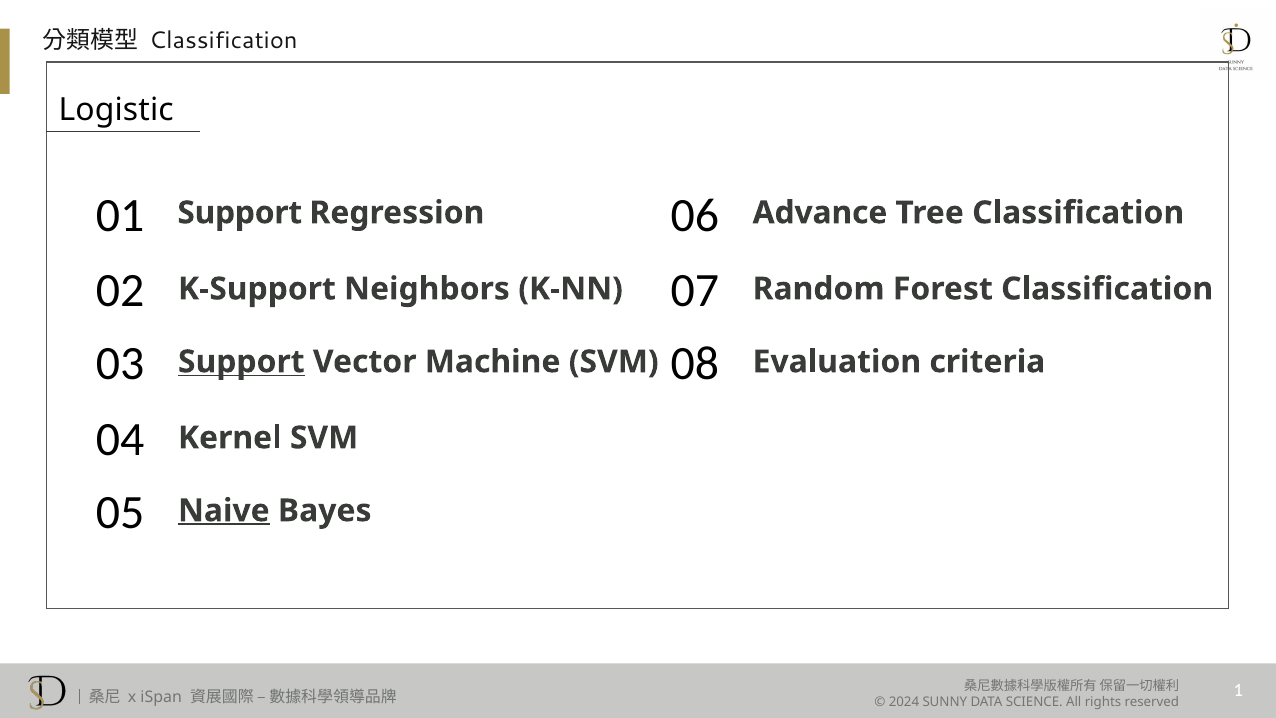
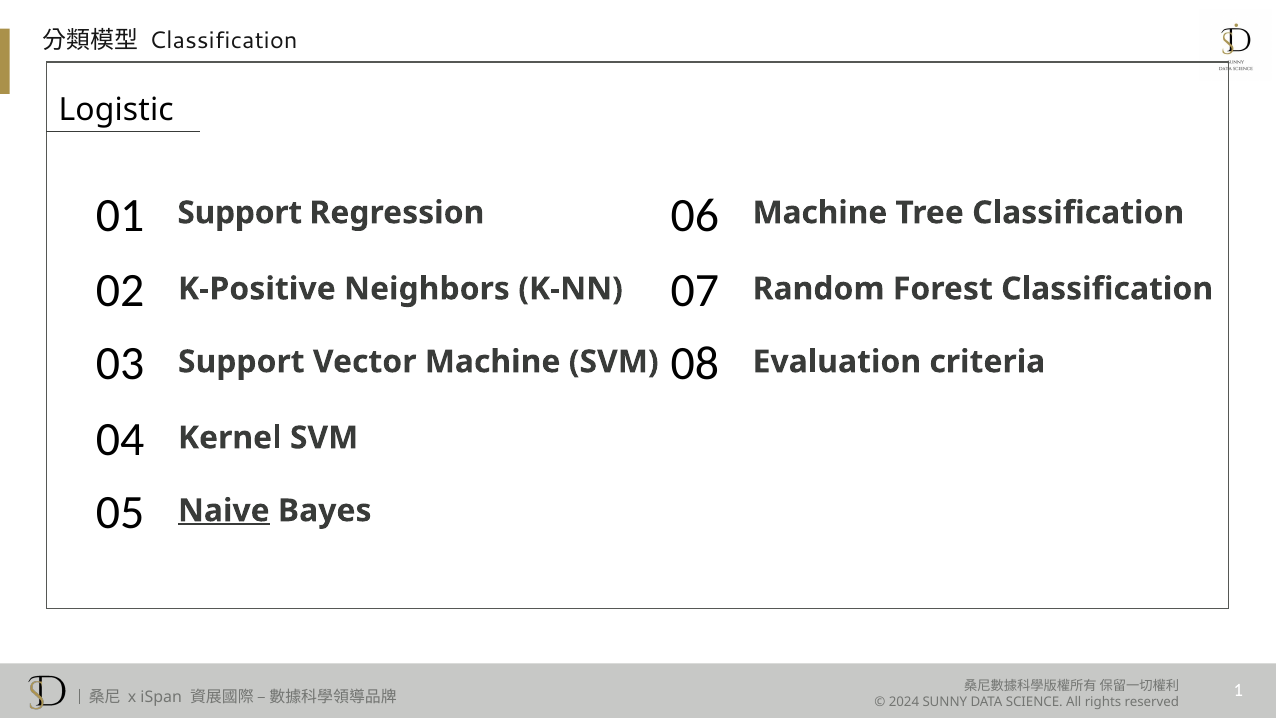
Advance at (820, 213): Advance -> Machine
K-Support: K-Support -> K-Positive
Support at (241, 362) underline: present -> none
